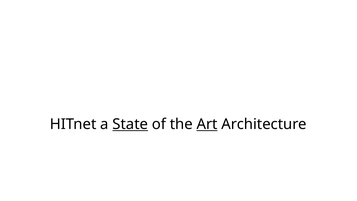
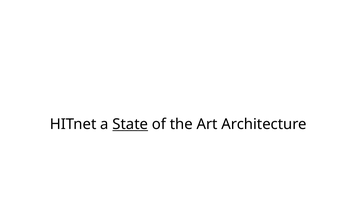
Art underline: present -> none
